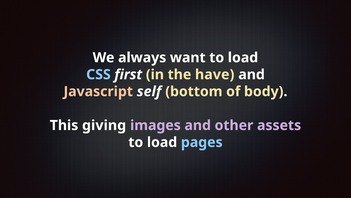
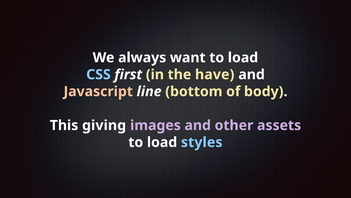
self: self -> line
pages: pages -> styles
